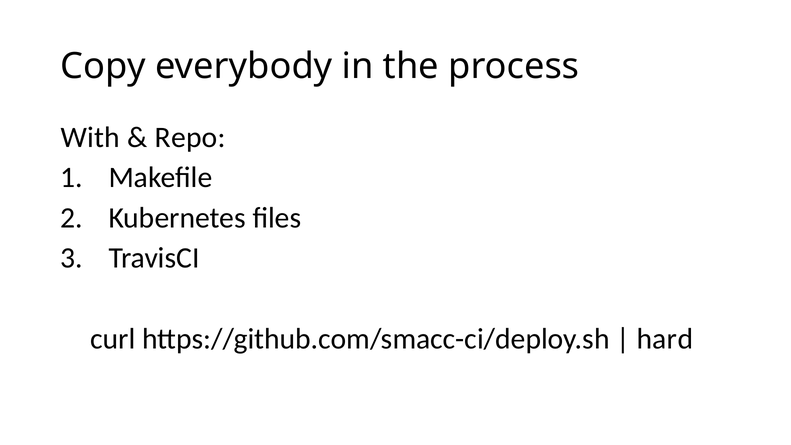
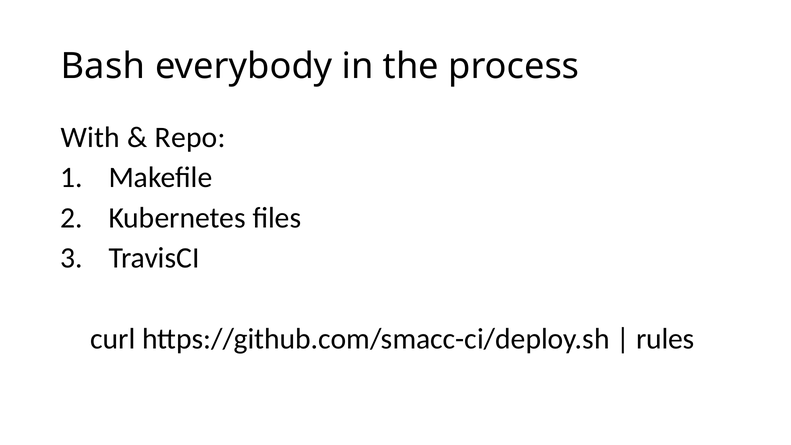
Copy: Copy -> Bash
hard: hard -> rules
